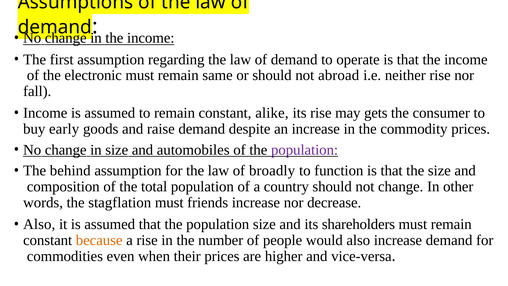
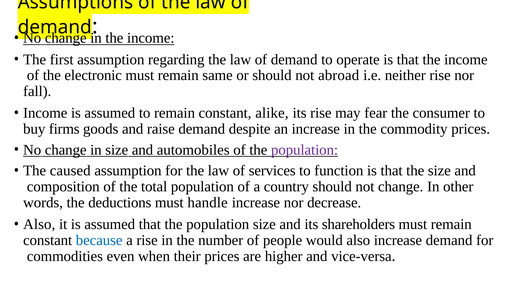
gets: gets -> fear
early: early -> firms
behind: behind -> caused
broadly: broadly -> services
stagflation: stagflation -> deductions
friends: friends -> handle
because colour: orange -> blue
